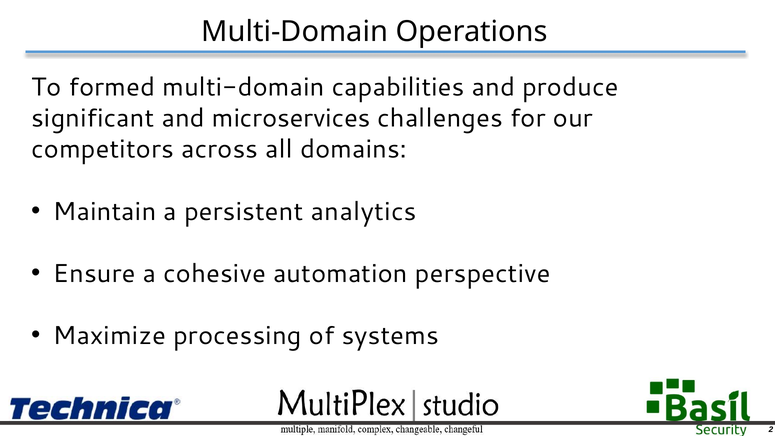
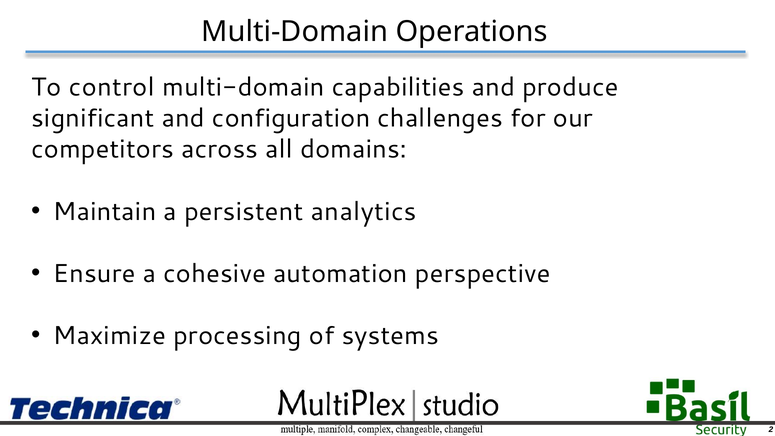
formed: formed -> control
microservices: microservices -> configuration
